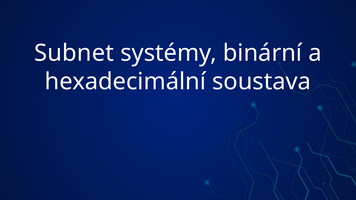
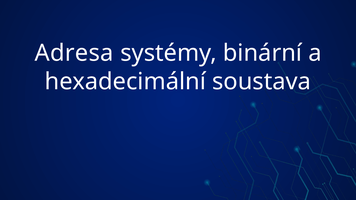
Subnet: Subnet -> Adresa
